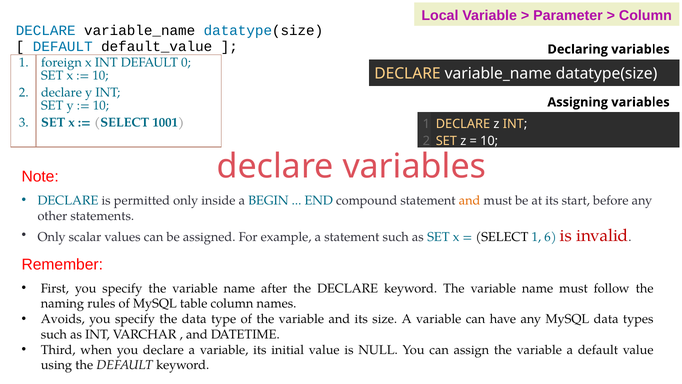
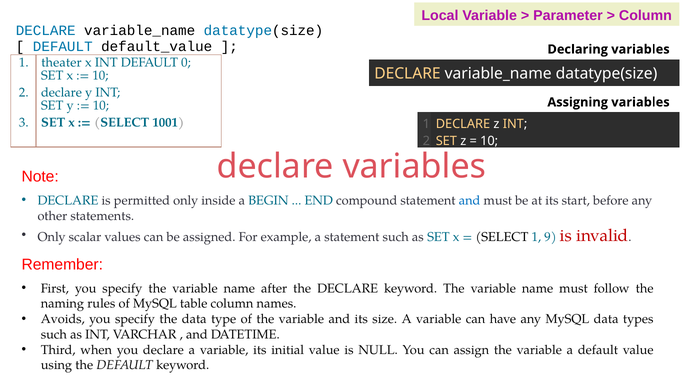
foreign: foreign -> theater
and at (470, 200) colour: orange -> blue
6: 6 -> 9
